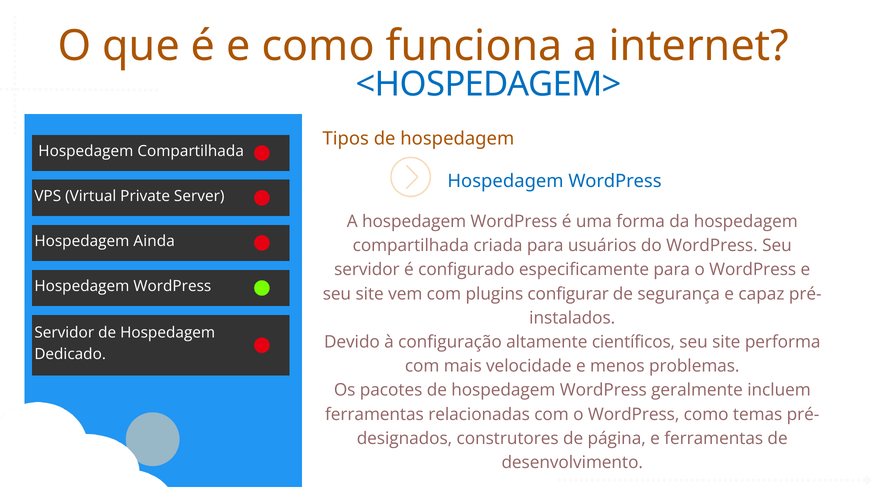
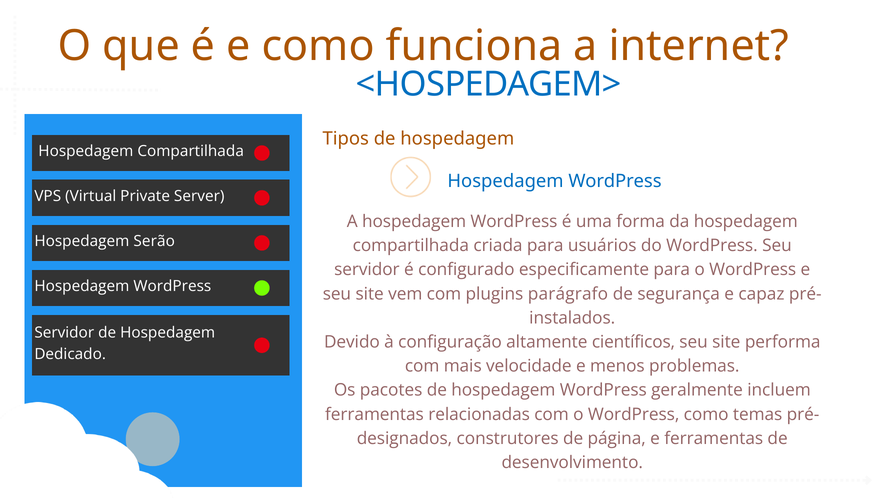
Ainda: Ainda -> Serão
configurar: configurar -> parágrafo
